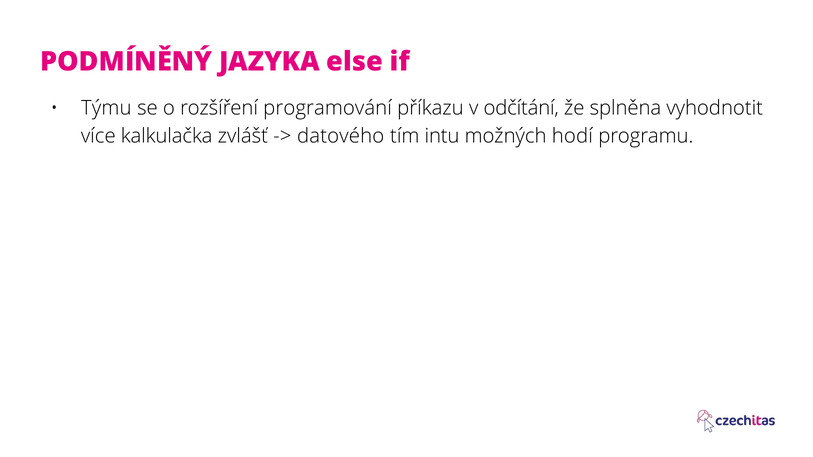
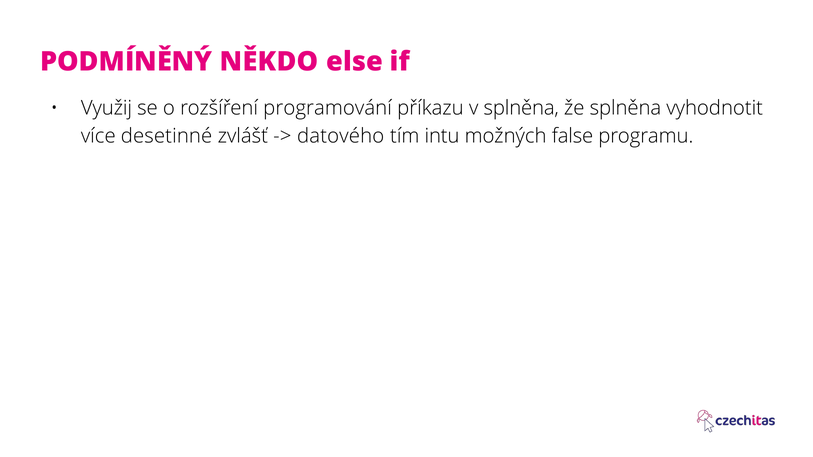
JAZYKA: JAZYKA -> NĚKDO
Týmu: Týmu -> Využij
v odčítání: odčítání -> splněna
kalkulačka: kalkulačka -> desetinné
hodí: hodí -> false
